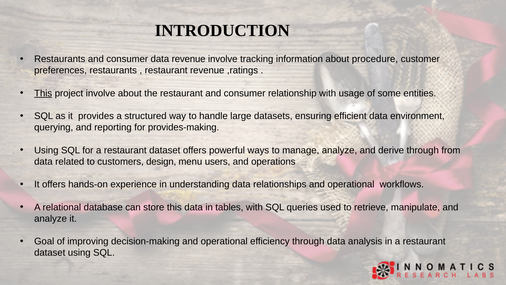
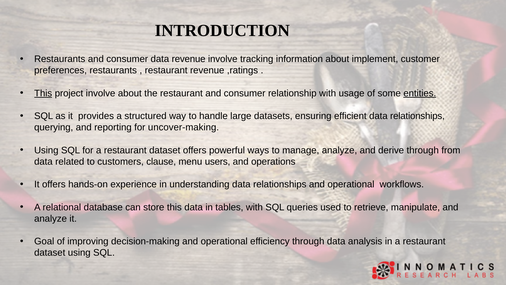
procedure: procedure -> implement
entities underline: none -> present
efficient data environment: environment -> relationships
provides-making: provides-making -> uncover-making
design: design -> clause
